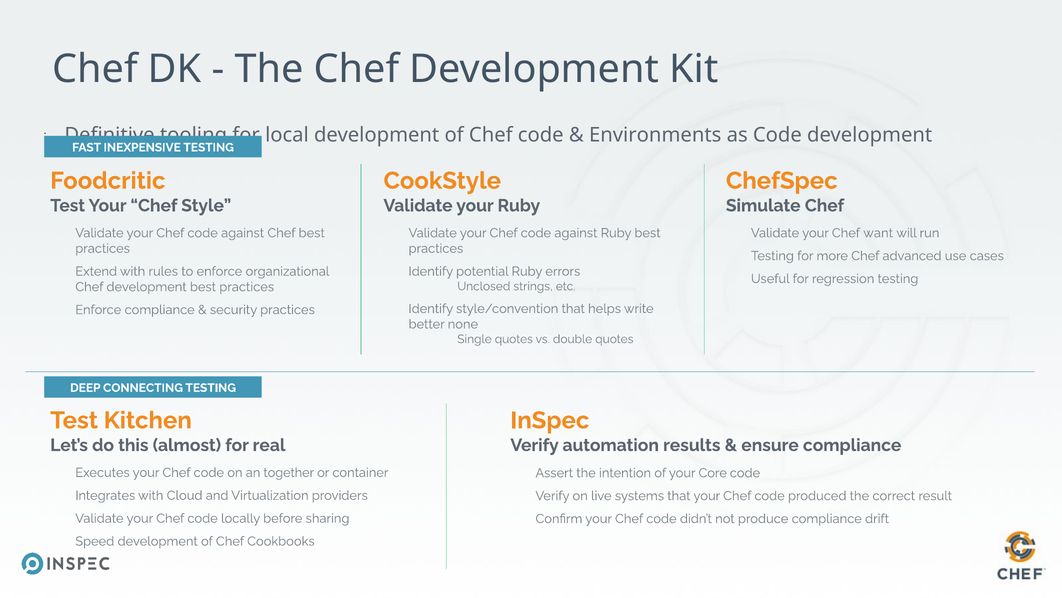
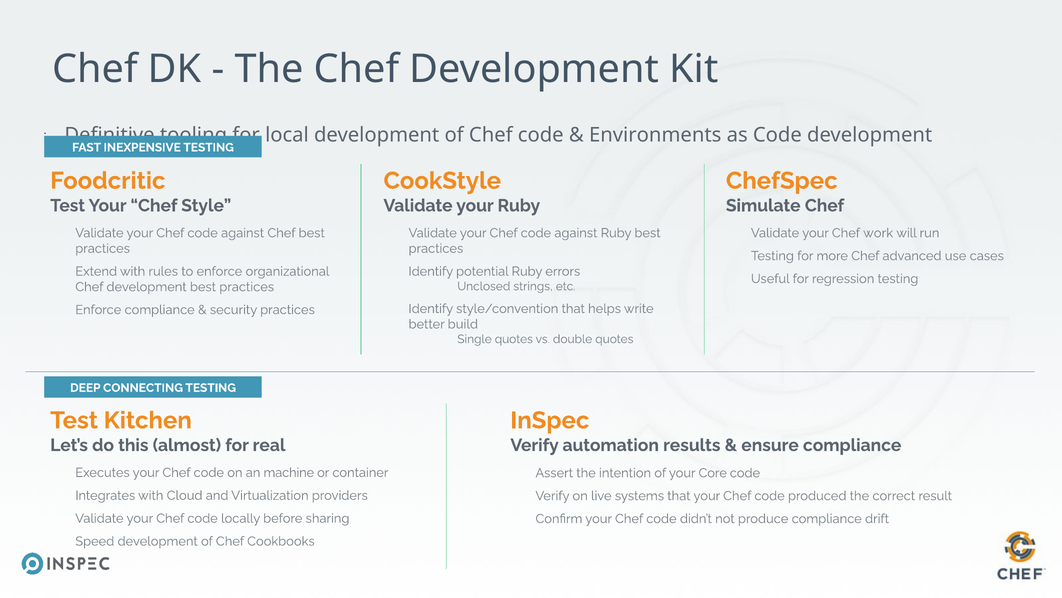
want: want -> work
none: none -> build
together: together -> machine
